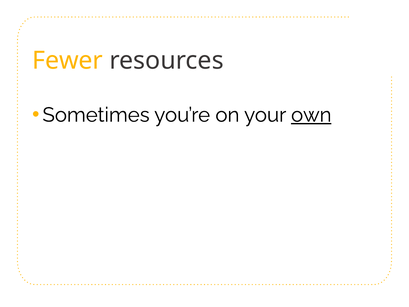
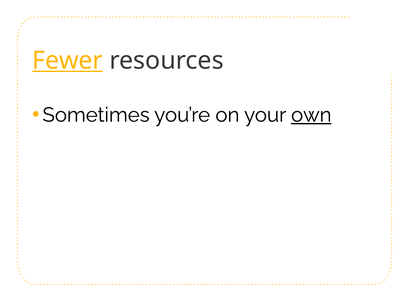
Fewer underline: none -> present
